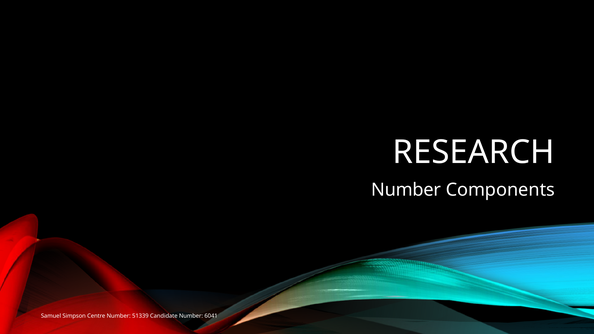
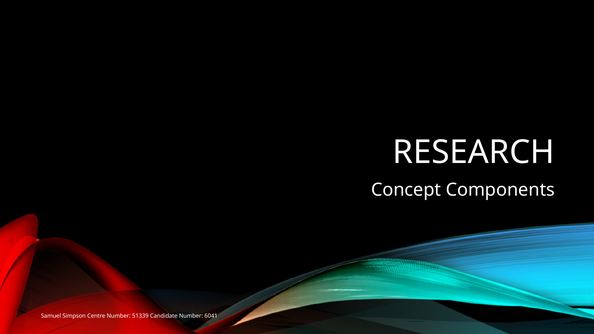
Number at (406, 190): Number -> Concept
